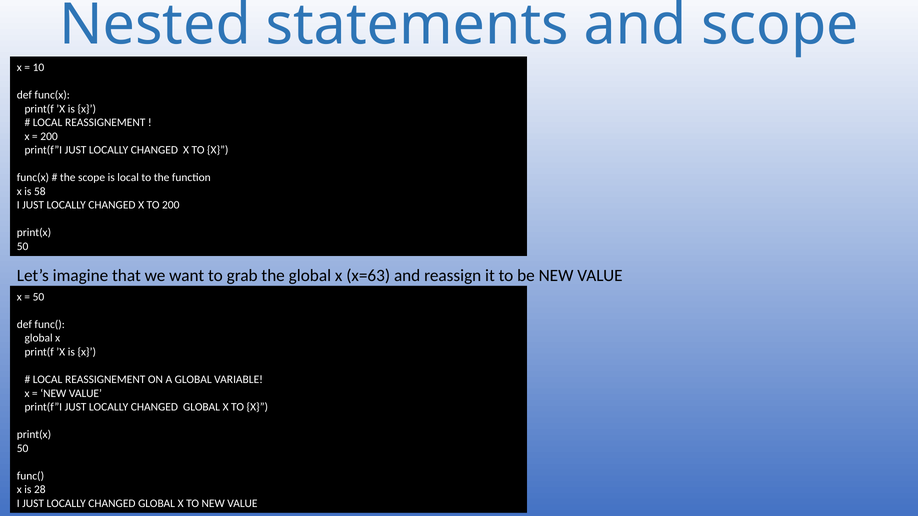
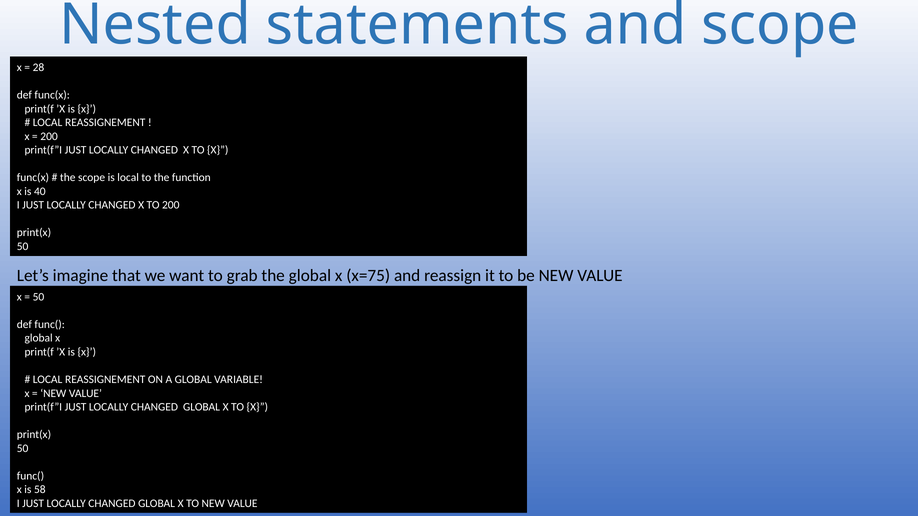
10: 10 -> 28
58: 58 -> 40
x=63: x=63 -> x=75
28: 28 -> 58
